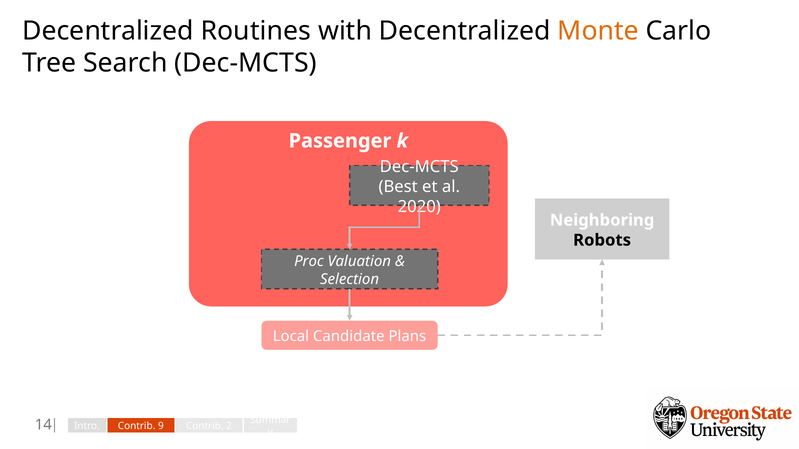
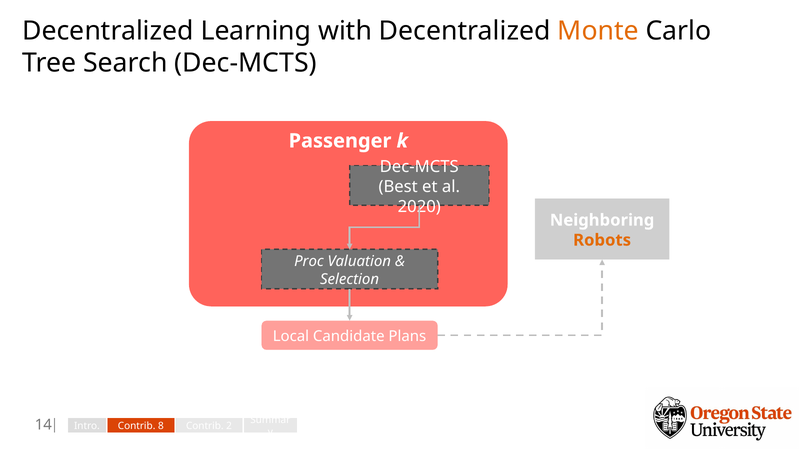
Routines: Routines -> Learning
Robots colour: black -> orange
9: 9 -> 8
